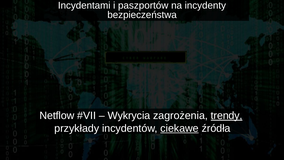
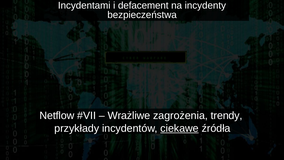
paszportów: paszportów -> defacement
Wykrycia: Wykrycia -> Wrażliwe
trendy underline: present -> none
